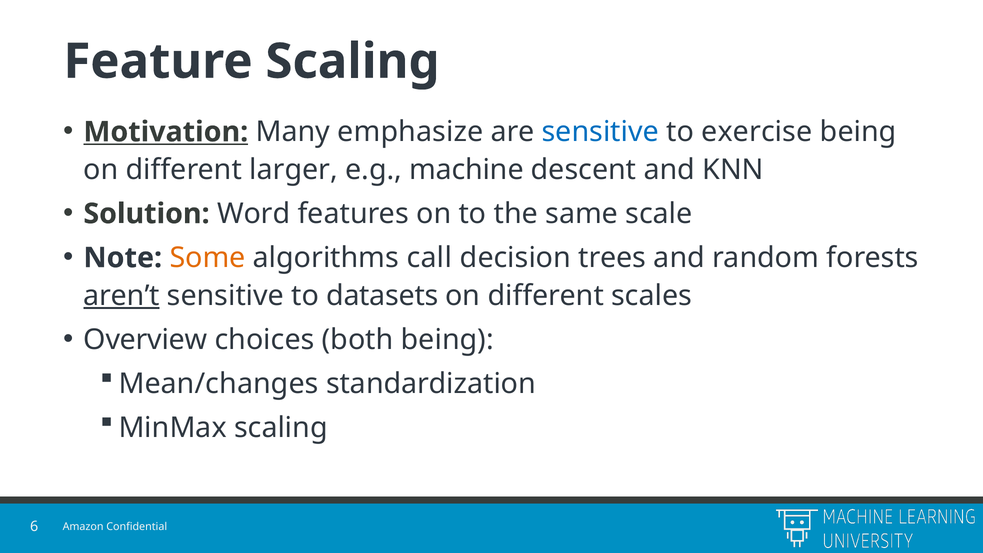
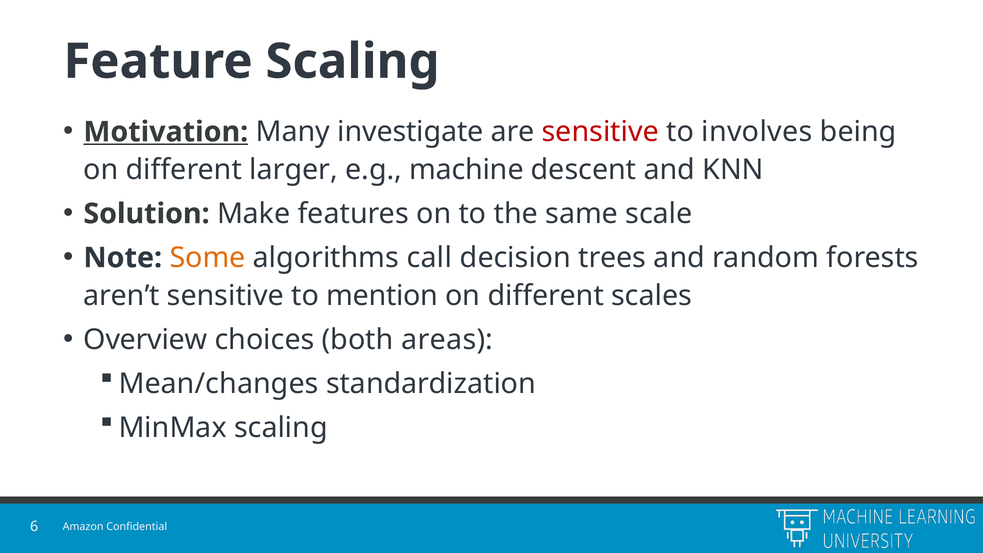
emphasize: emphasize -> investigate
sensitive at (600, 132) colour: blue -> red
exercise: exercise -> involves
Word: Word -> Make
aren’t underline: present -> none
datasets: datasets -> mention
both being: being -> areas
